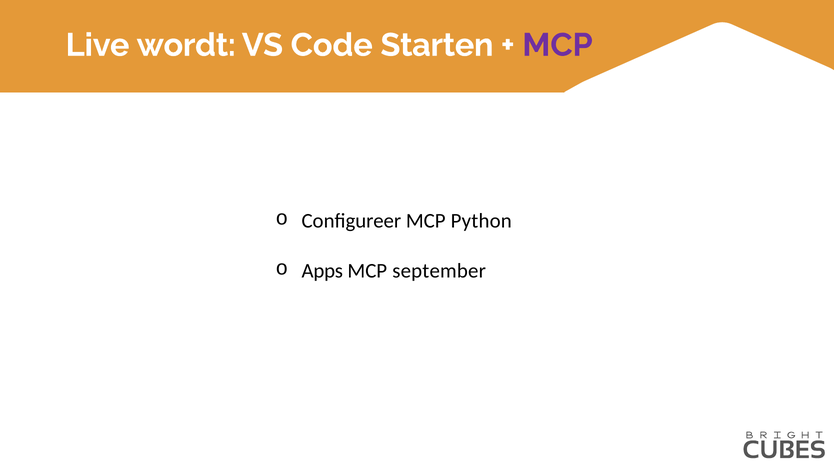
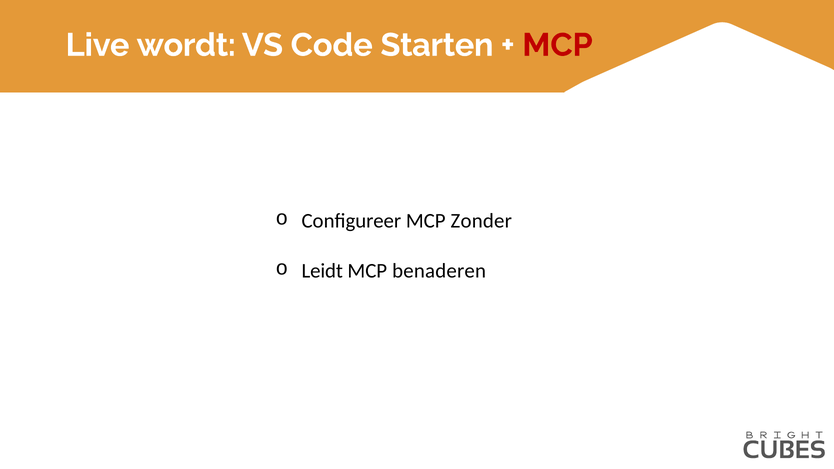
MCP at (558, 45) colour: purple -> red
Python: Python -> Zonder
Apps: Apps -> Leidt
september: september -> benaderen
